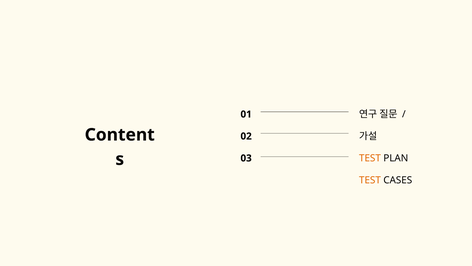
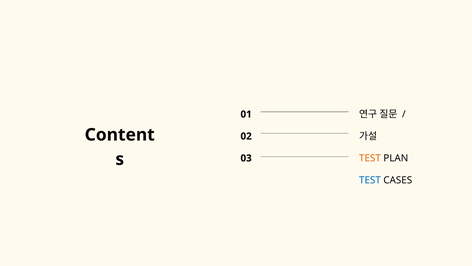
TEST at (370, 180) colour: orange -> blue
